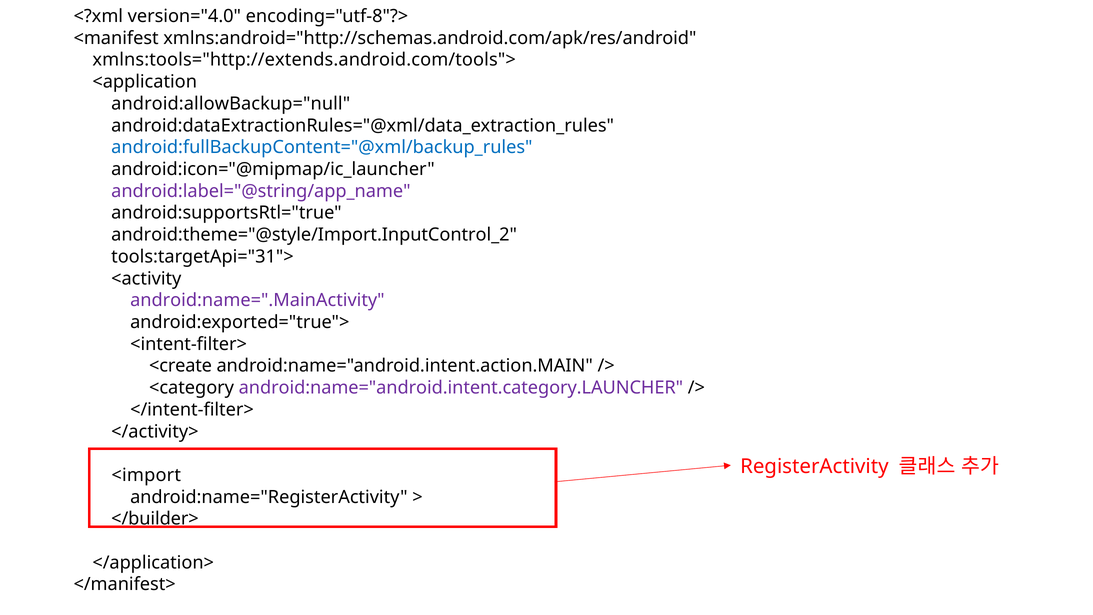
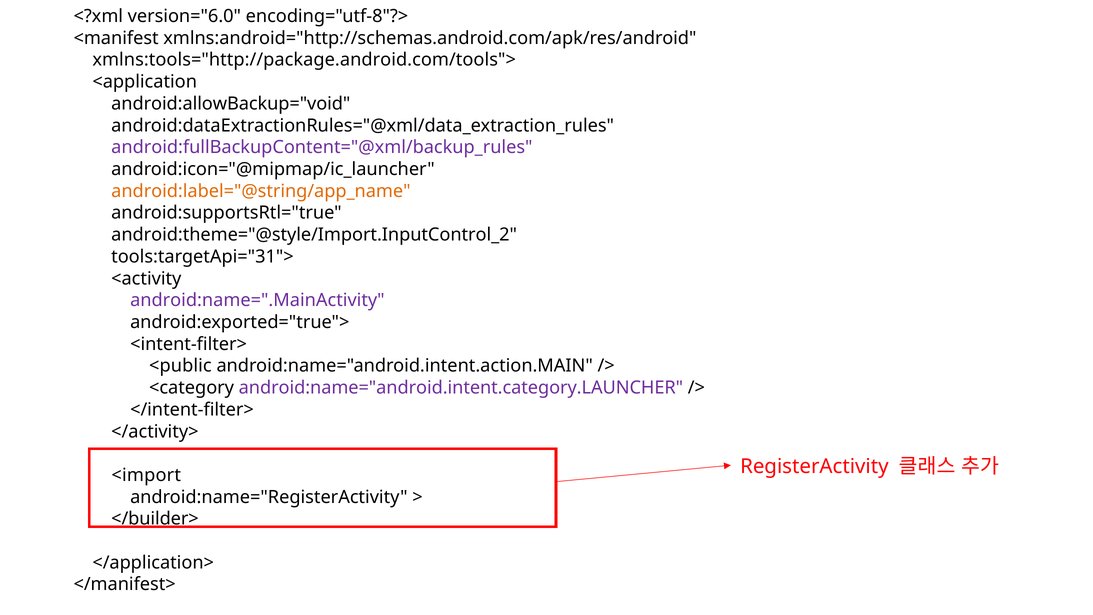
version="4.0: version="4.0 -> version="6.0
xmlns:tools="http://extends.android.com/tools">: xmlns:tools="http://extends.android.com/tools"> -> xmlns:tools="http://package.android.com/tools">
android:allowBackup="null: android:allowBackup="null -> android:allowBackup="void
android:fullBackupContent="@xml/backup_rules colour: blue -> purple
android:label="@string/app_name colour: purple -> orange
<create: <create -> <public
